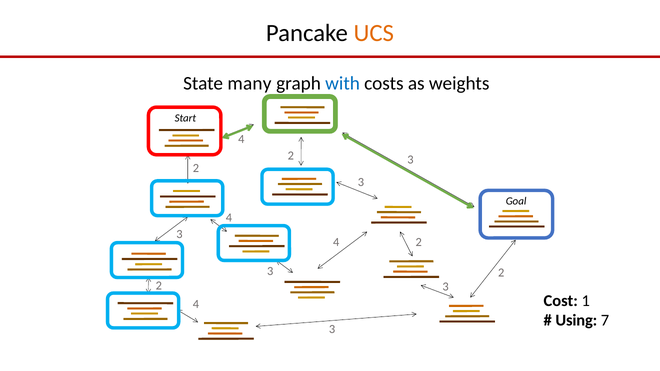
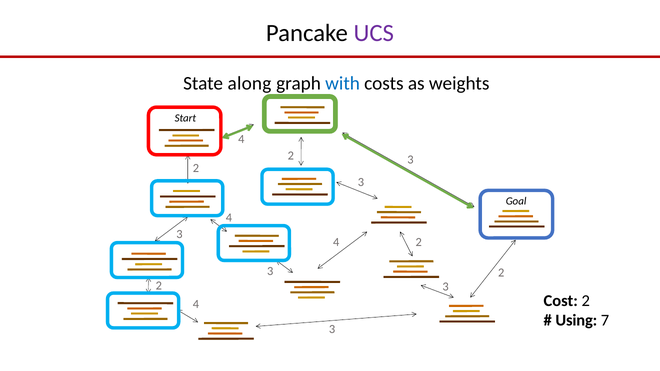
UCS colour: orange -> purple
many: many -> along
Cost 1: 1 -> 2
